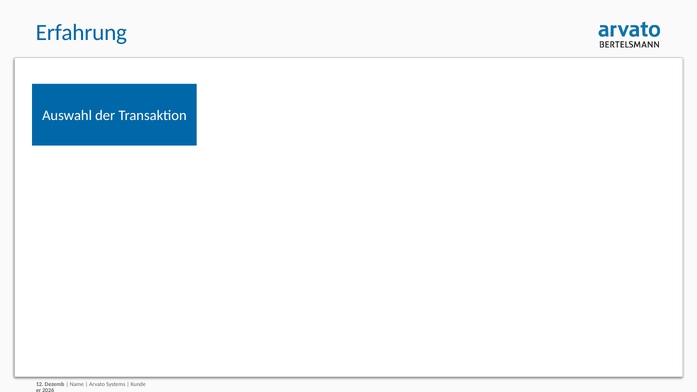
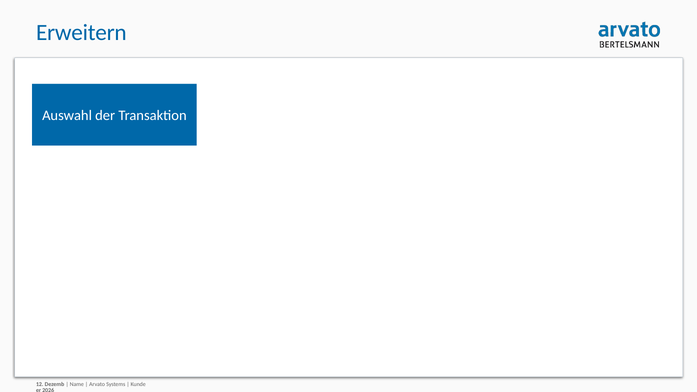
Erfahrung: Erfahrung -> Erweitern
